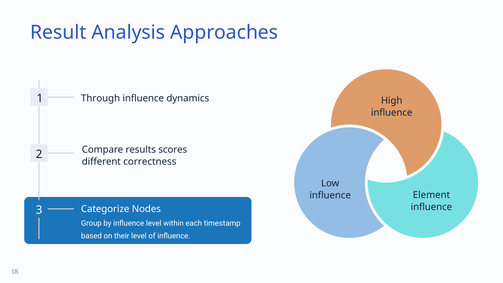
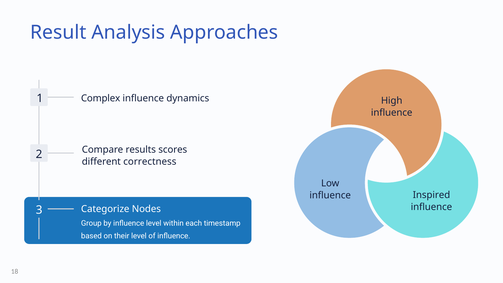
Through: Through -> Complex
Element: Element -> Inspired
